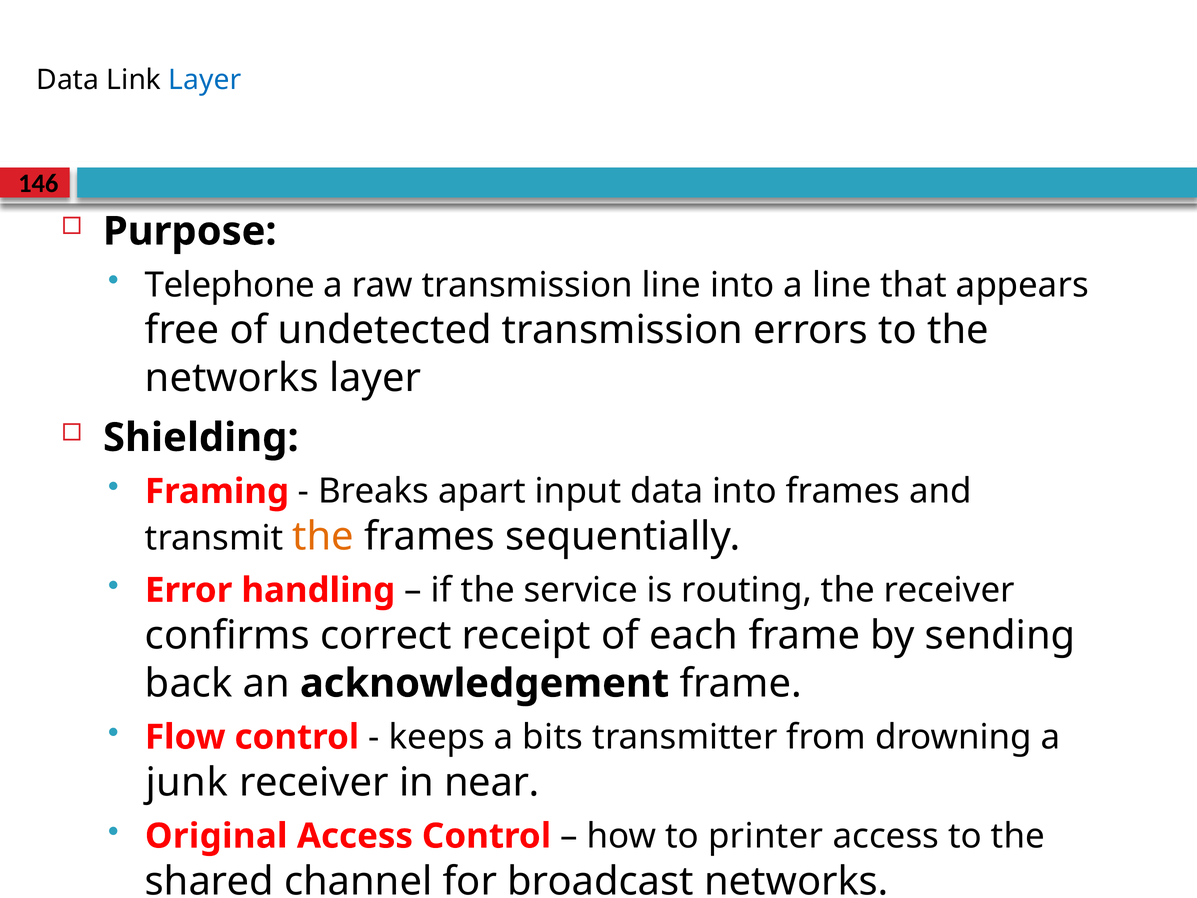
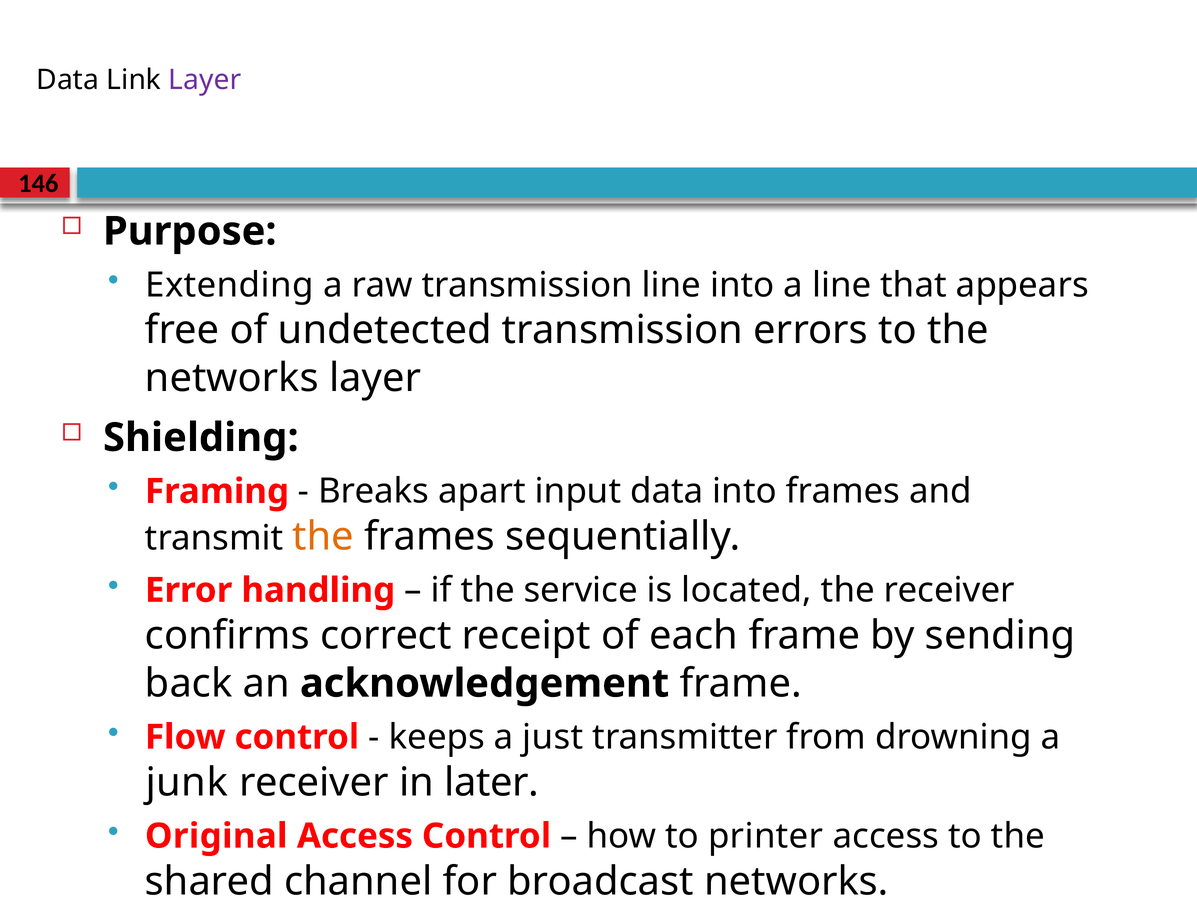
Layer at (205, 80) colour: blue -> purple
Telephone: Telephone -> Extending
routing: routing -> located
bits: bits -> just
near: near -> later
